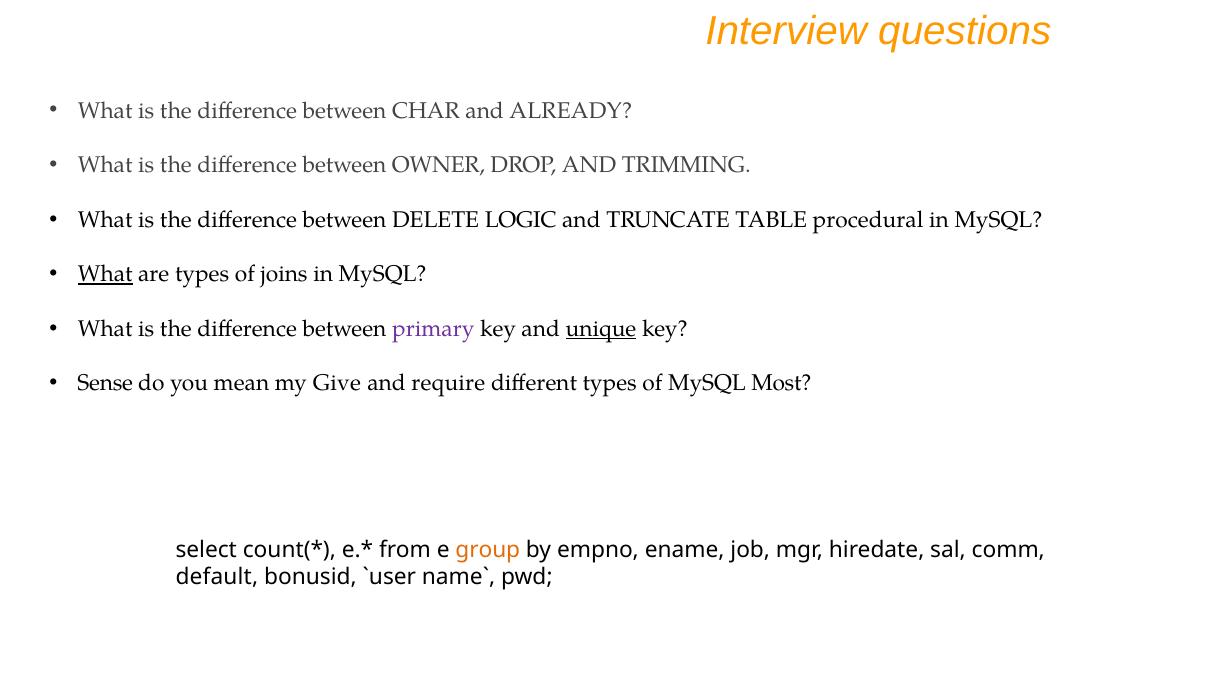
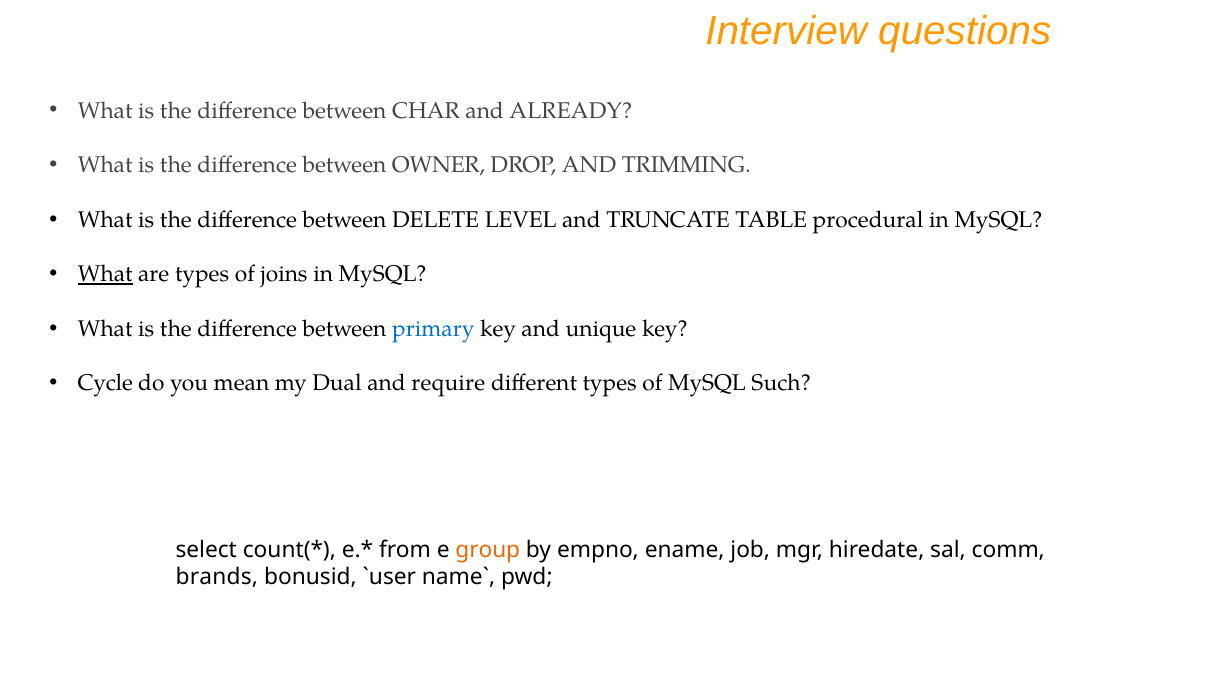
LOGIC: LOGIC -> LEVEL
primary colour: purple -> blue
unique underline: present -> none
Sense: Sense -> Cycle
Give: Give -> Dual
Most: Most -> Such
default: default -> brands
